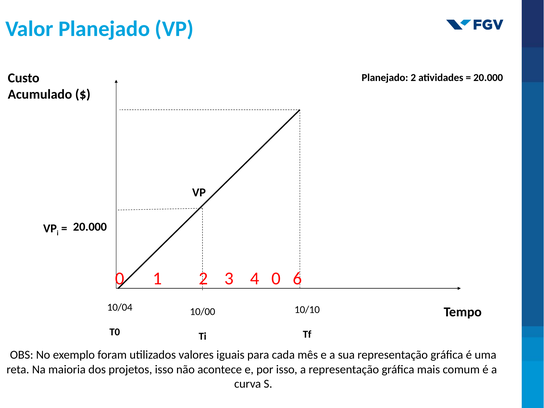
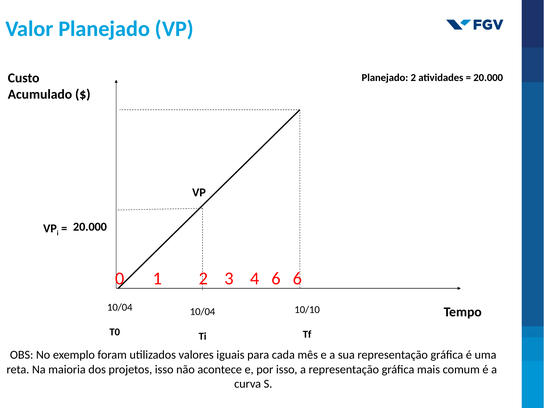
4 0: 0 -> 6
10/00 at (203, 312): 10/00 -> 10/04
